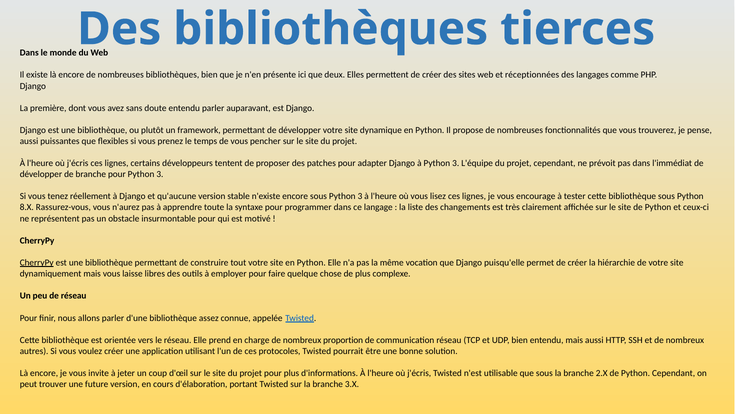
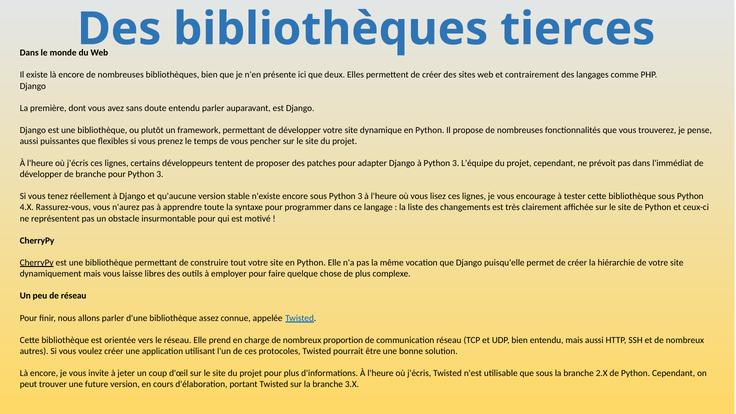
réceptionnées: réceptionnées -> contrairement
8.X: 8.X -> 4.X
